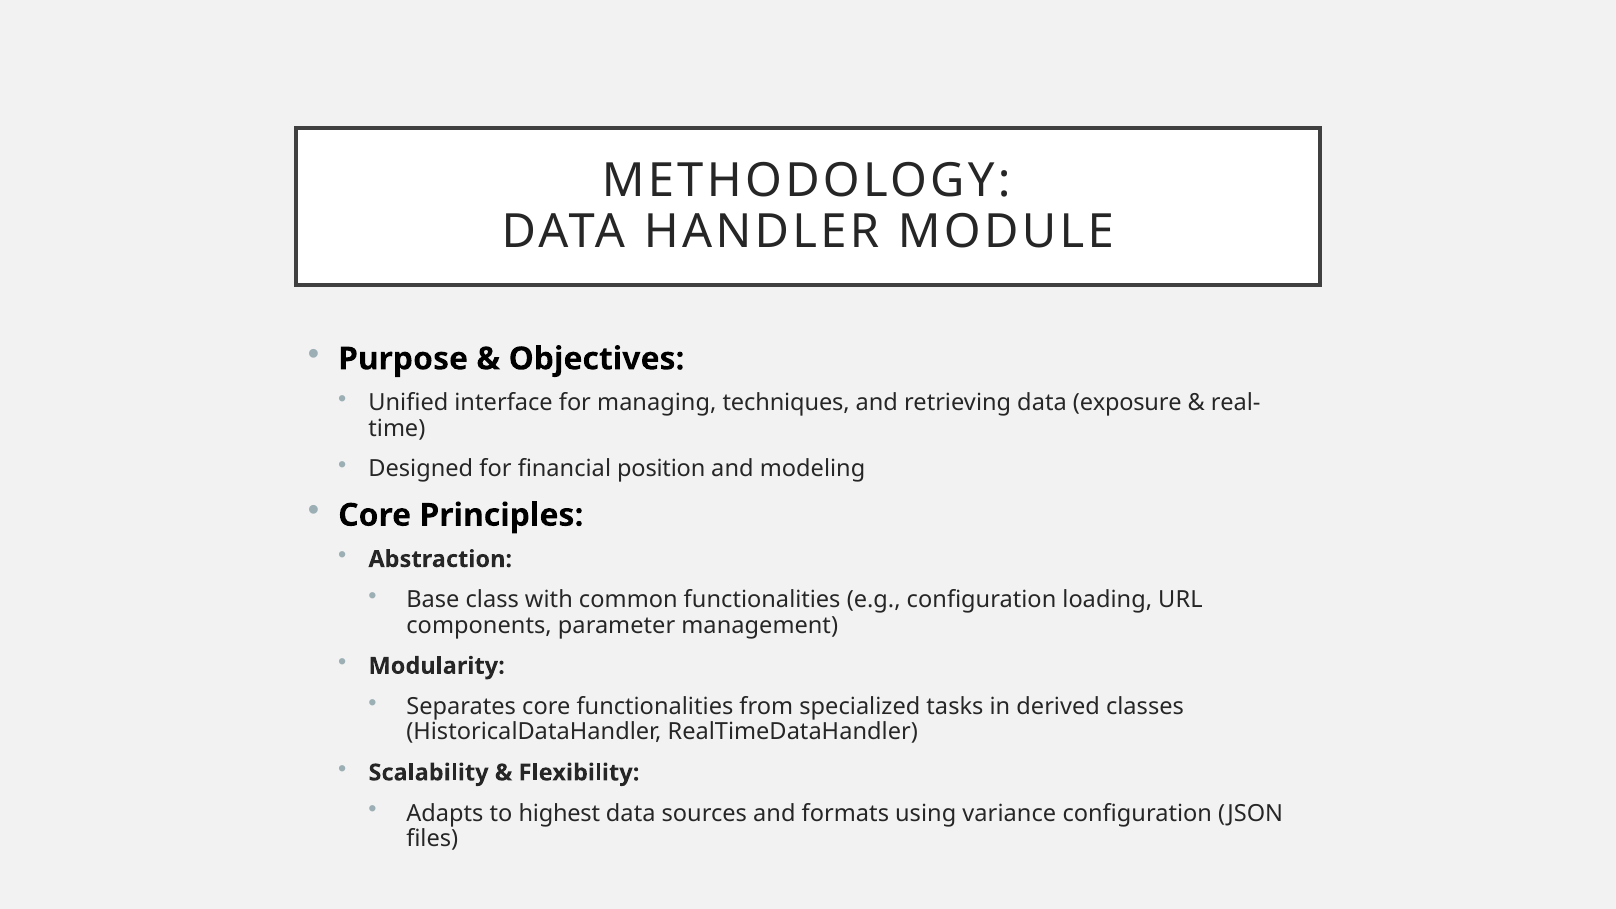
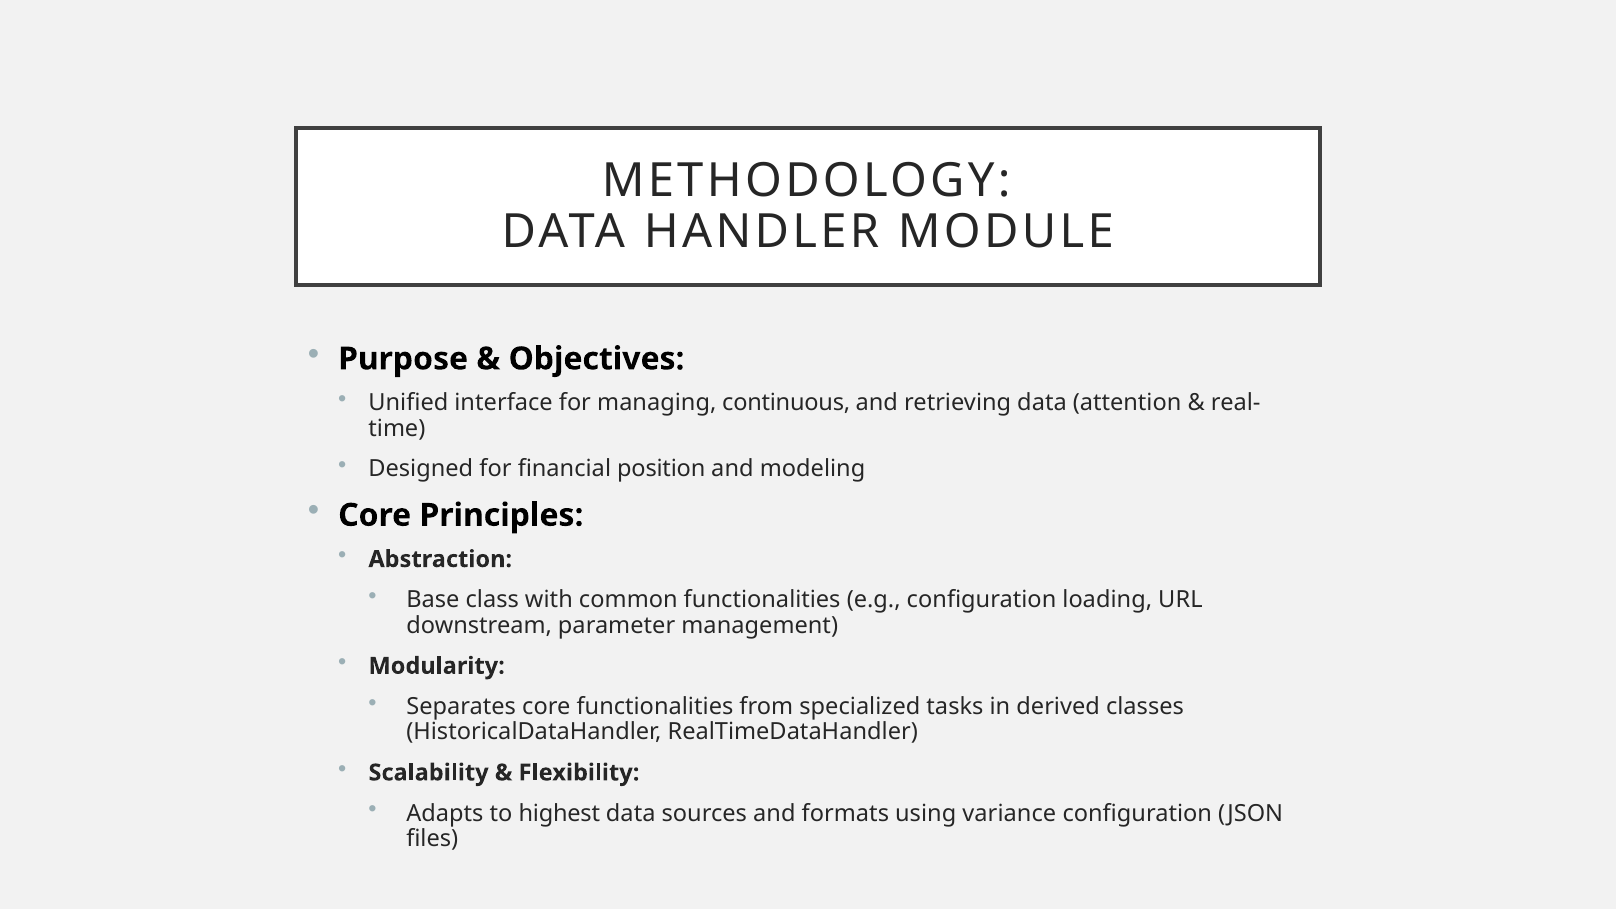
techniques: techniques -> continuous
exposure: exposure -> attention
components: components -> downstream
